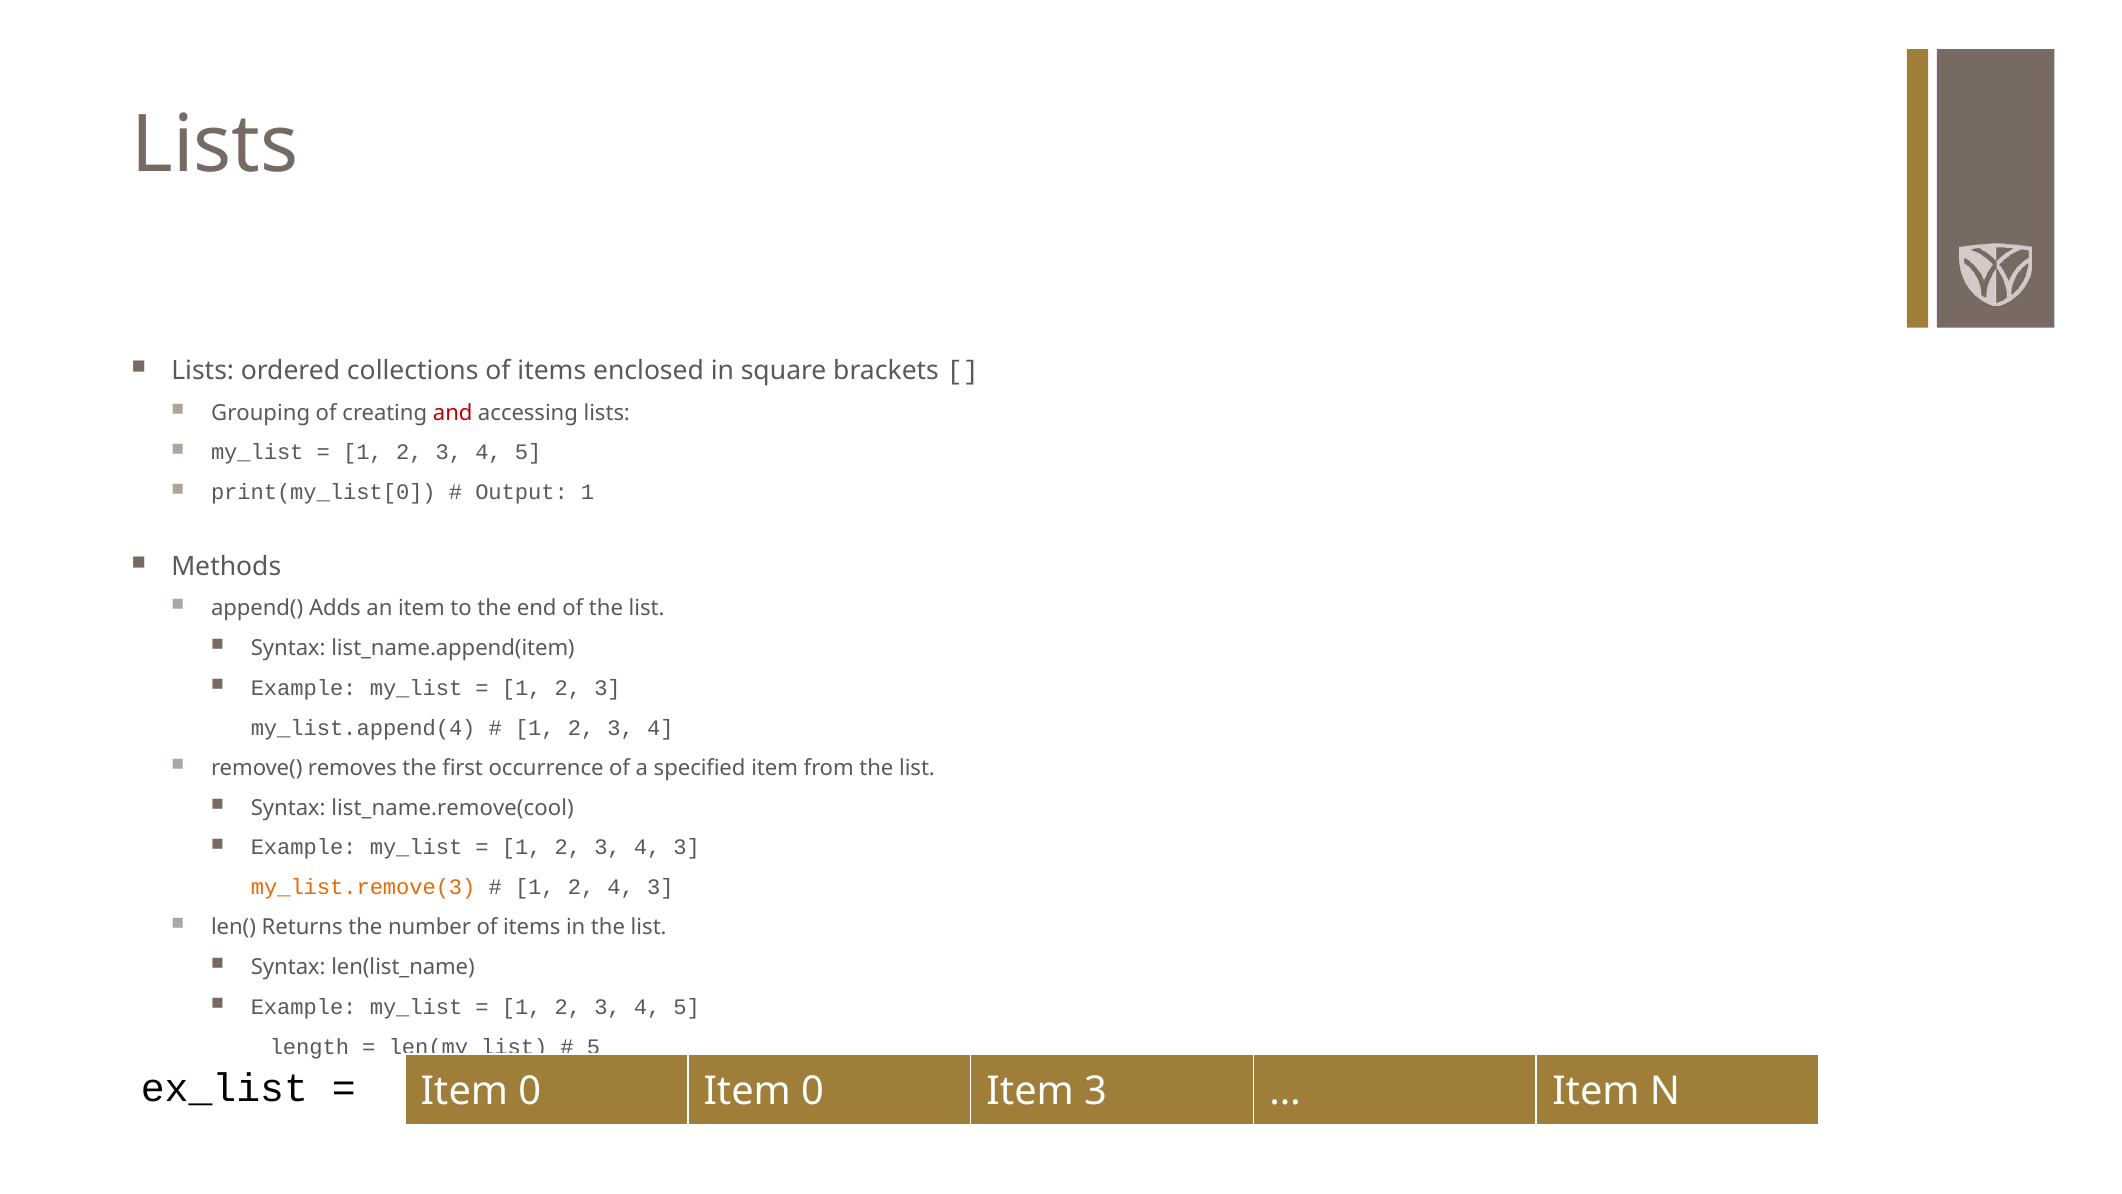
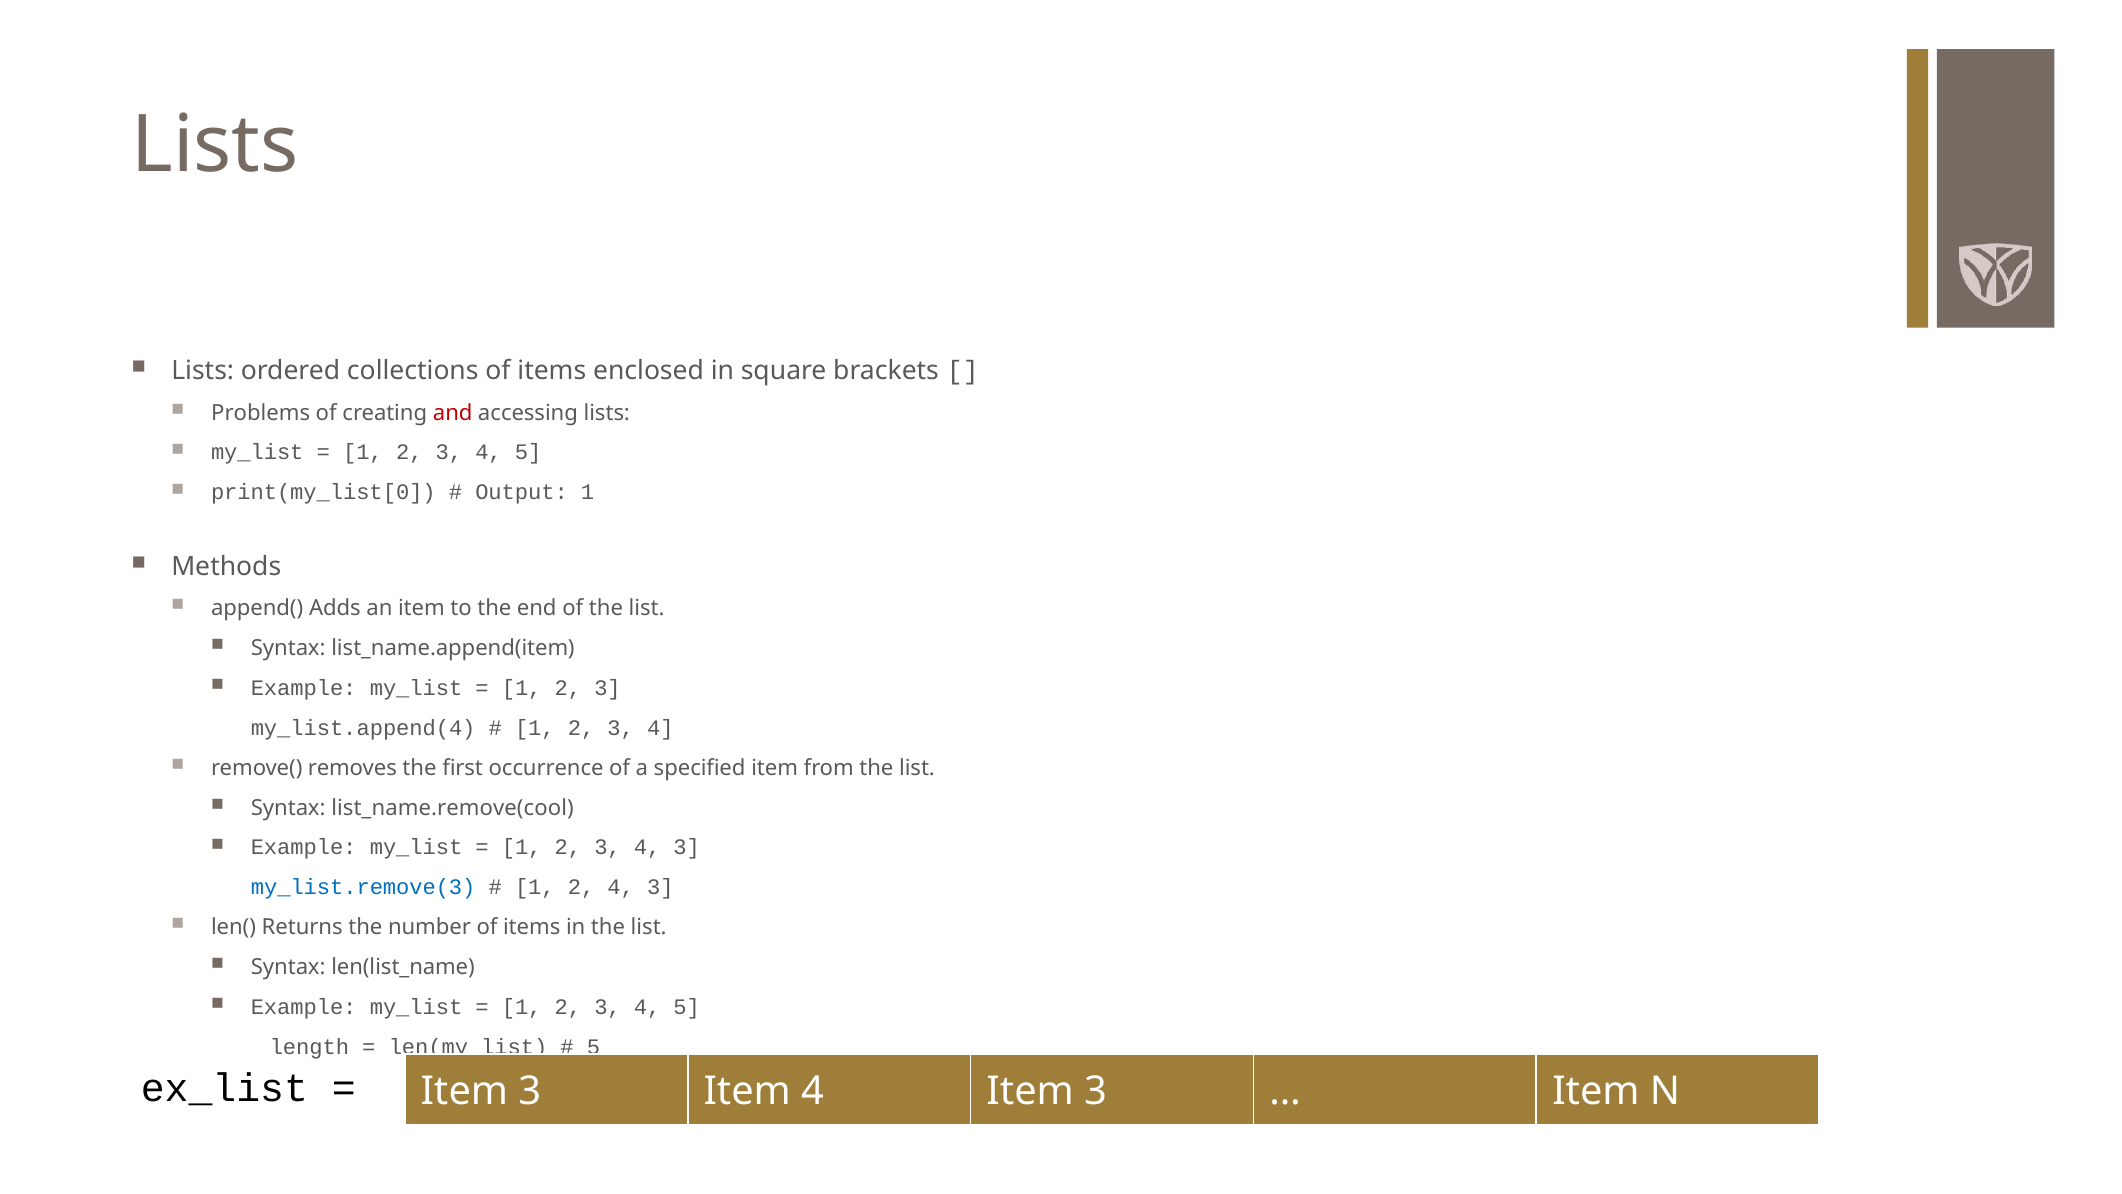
Grouping: Grouping -> Problems
my_list.remove(3 colour: orange -> blue
0 at (530, 1091): 0 -> 3
0 at (813, 1091): 0 -> 4
